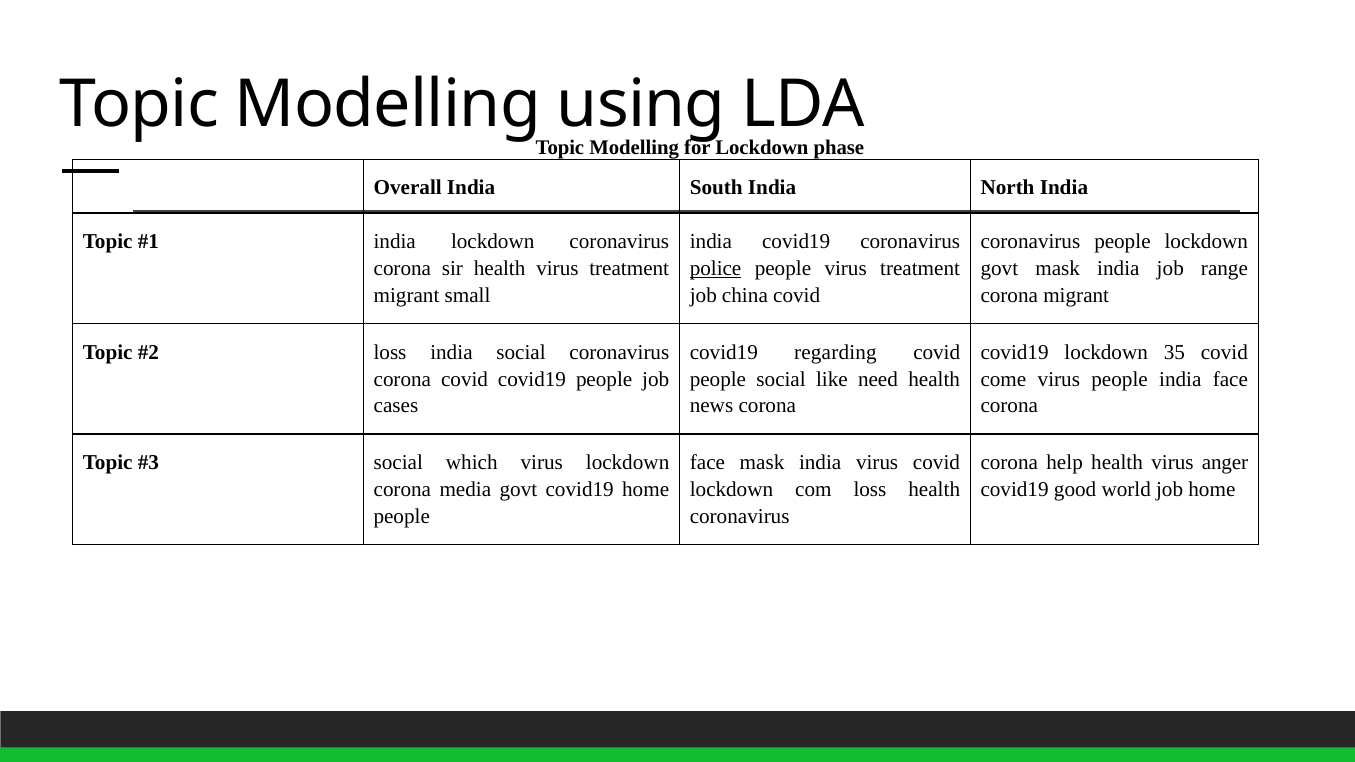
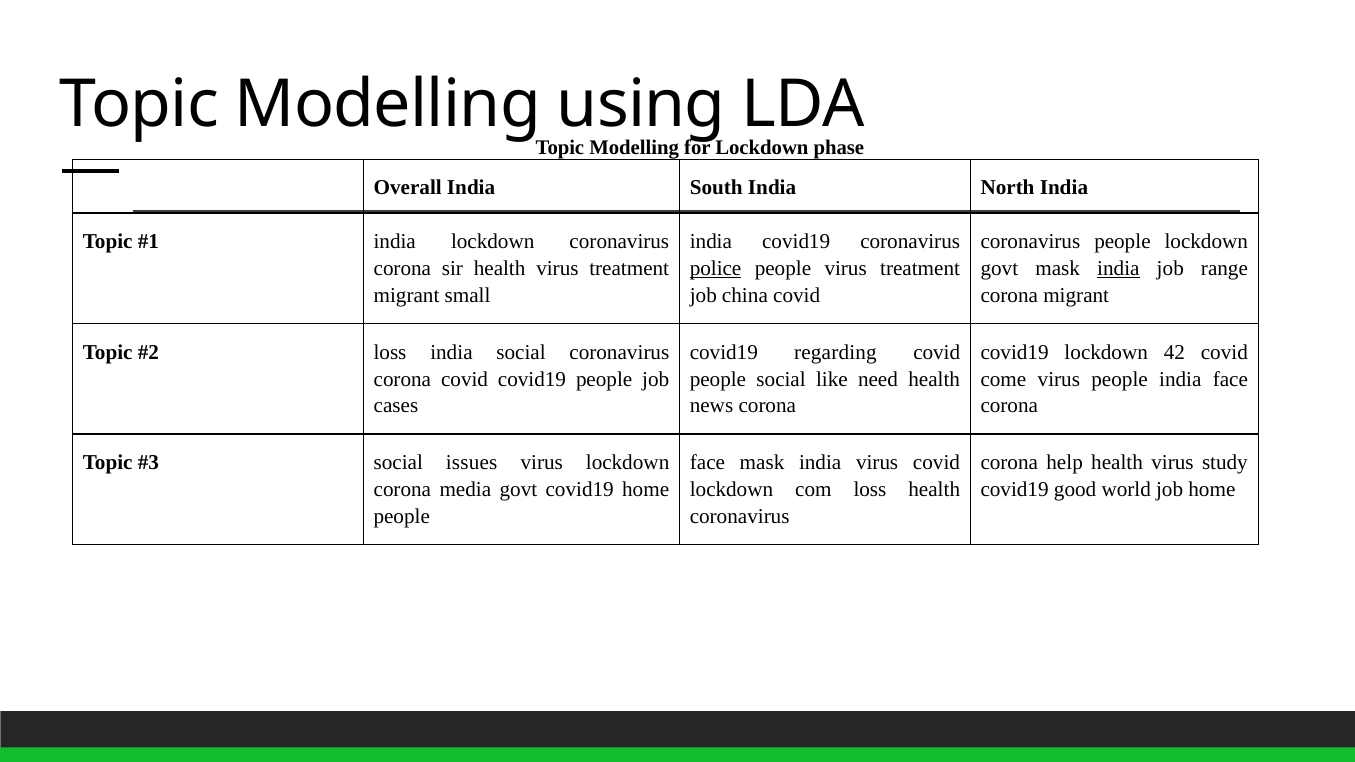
india at (1118, 269) underline: none -> present
35: 35 -> 42
which: which -> issues
anger: anger -> study
